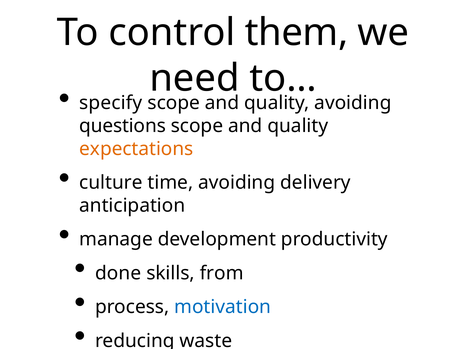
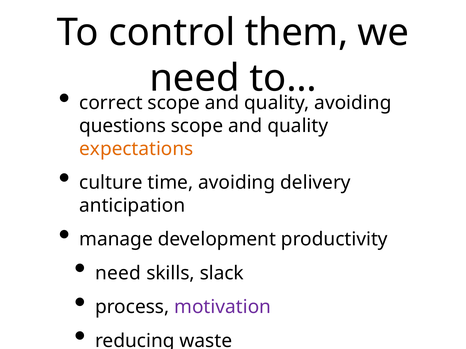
specify: specify -> correct
done at (118, 274): done -> need
from: from -> slack
motivation colour: blue -> purple
